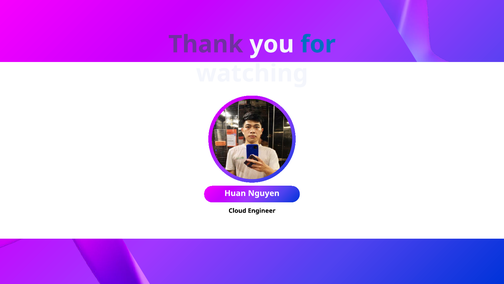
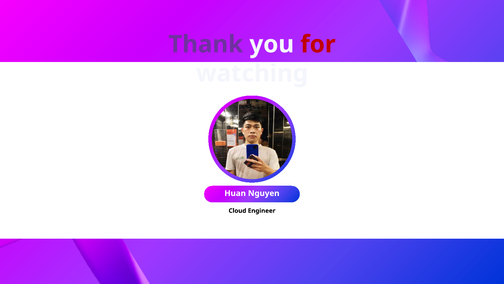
for colour: blue -> red
